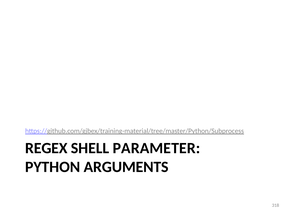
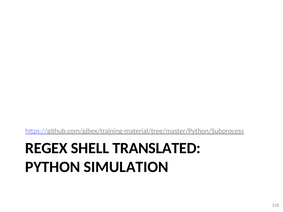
PARAMETER: PARAMETER -> TRANSLATED
ARGUMENTS: ARGUMENTS -> SIMULATION
